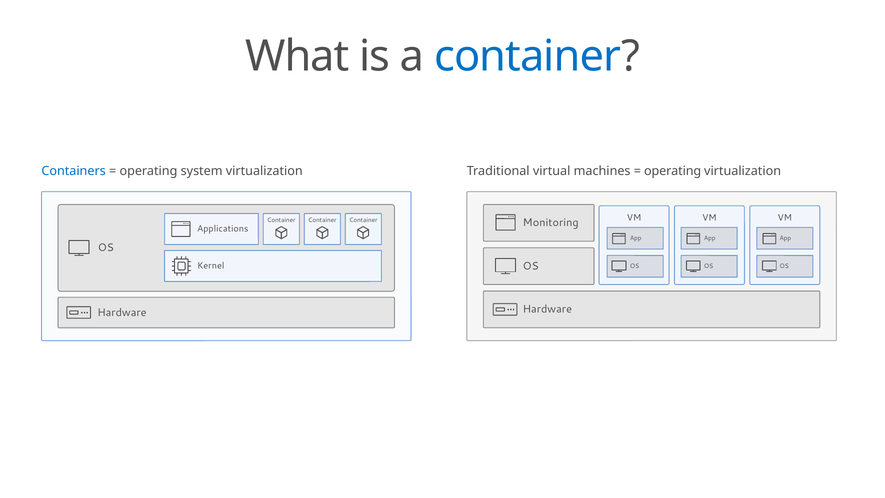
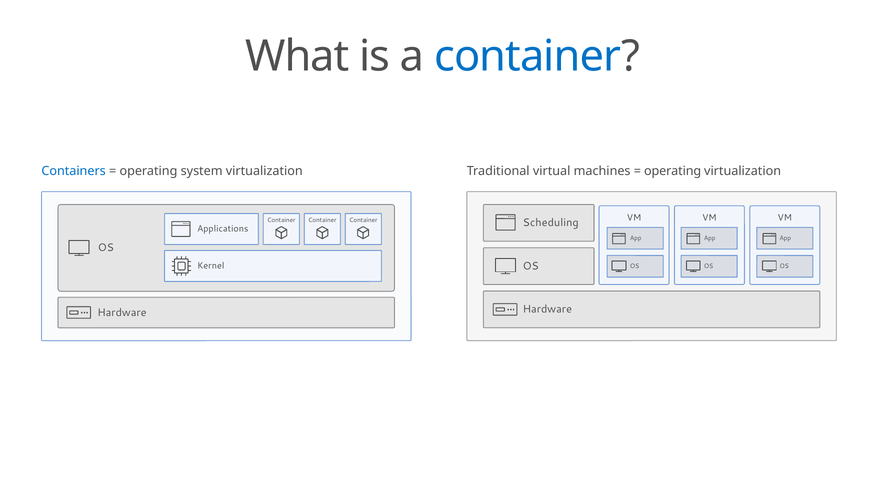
Monitoring: Monitoring -> Scheduling
